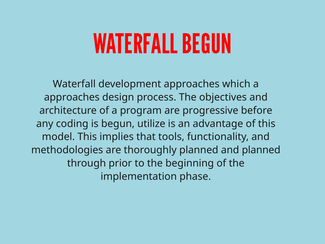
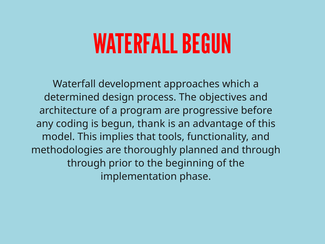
approaches at (72, 97): approaches -> determined
utilize: utilize -> thank
and planned: planned -> through
